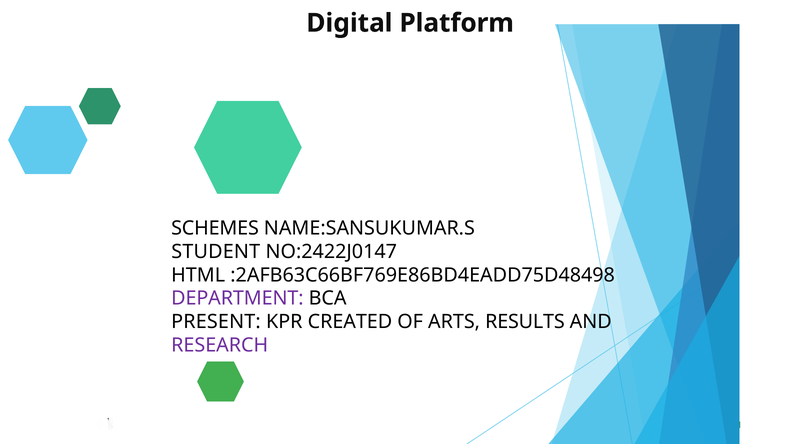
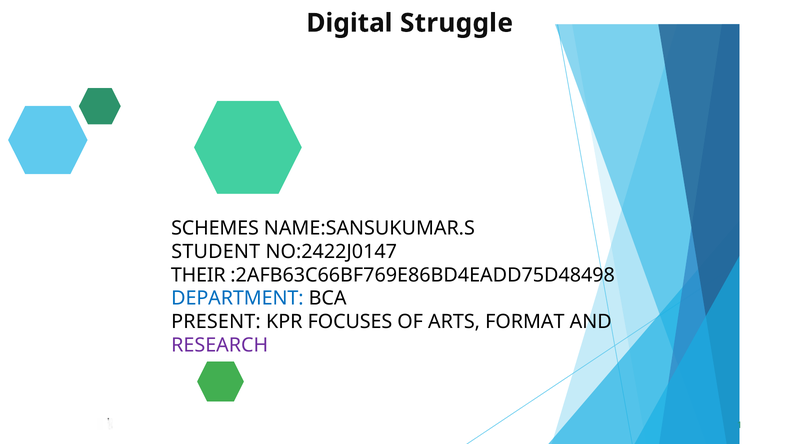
Platform: Platform -> Struggle
HTML: HTML -> THEIR
DEPARTMENT colour: purple -> blue
CREATED: CREATED -> FOCUSES
RESULTS: RESULTS -> FORMAT
